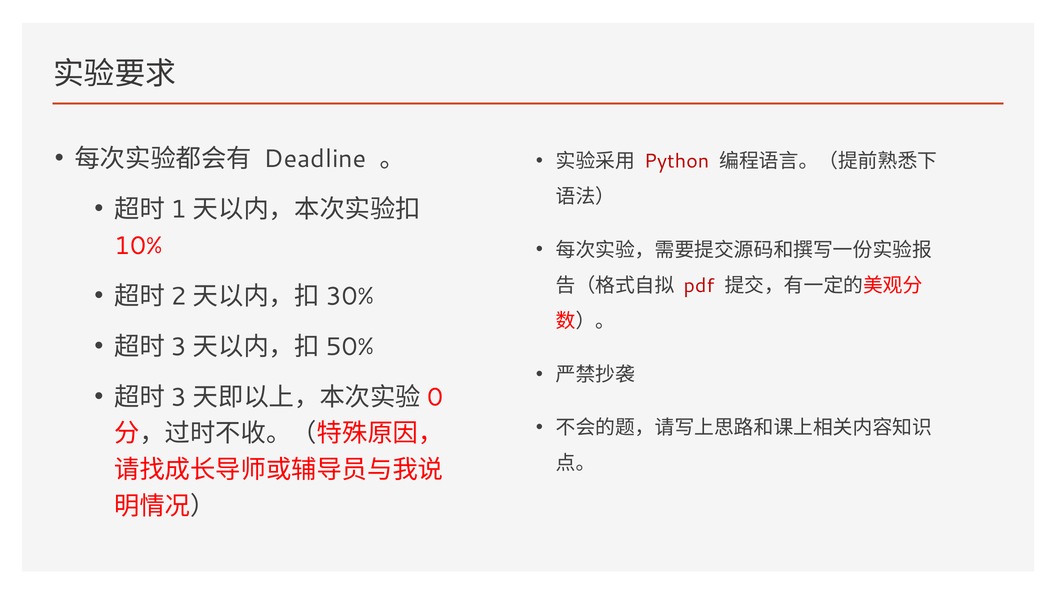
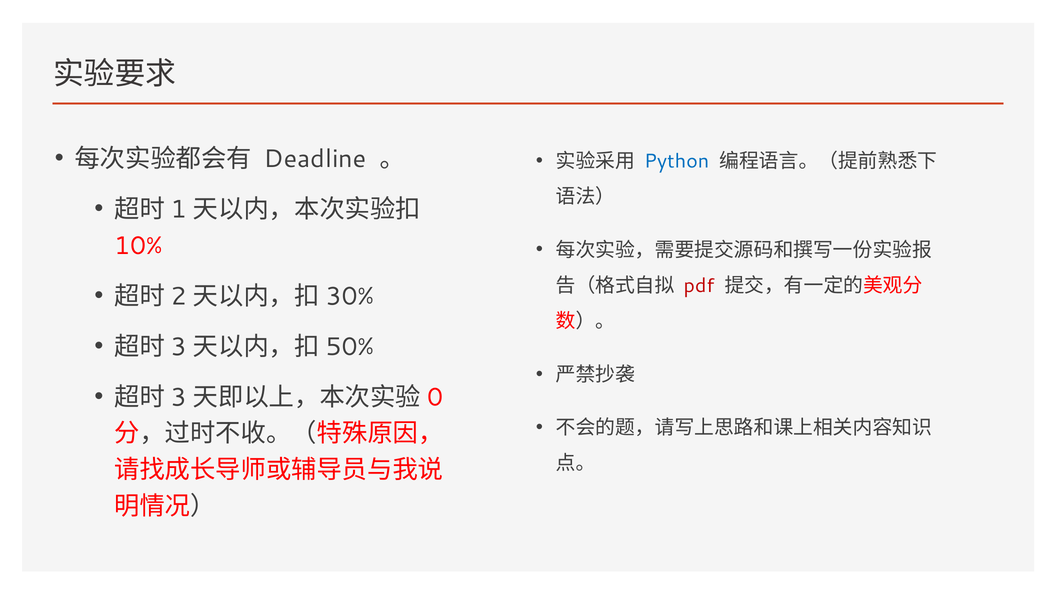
Python colour: red -> blue
